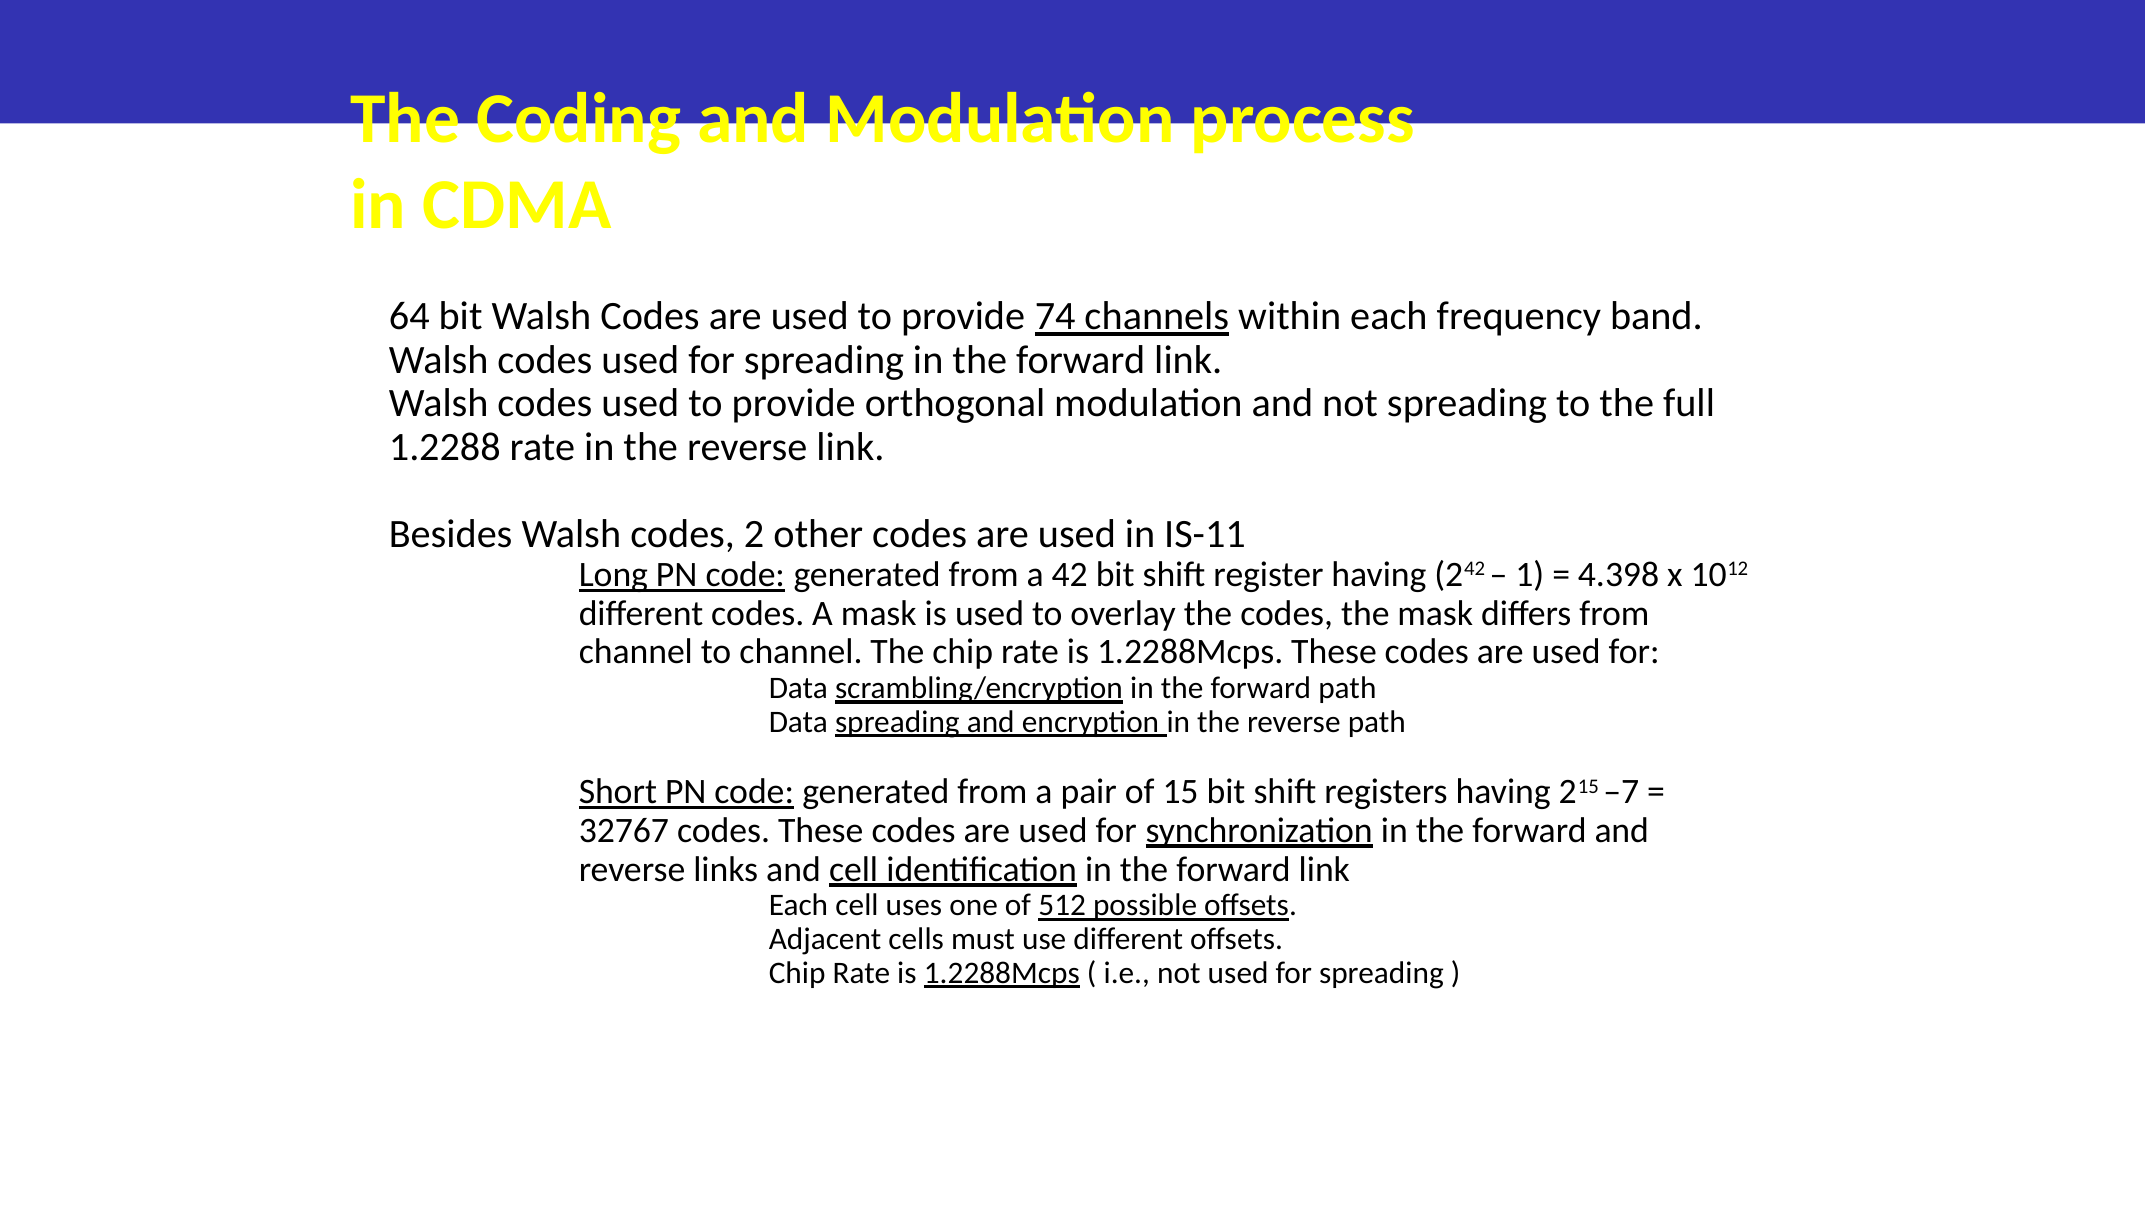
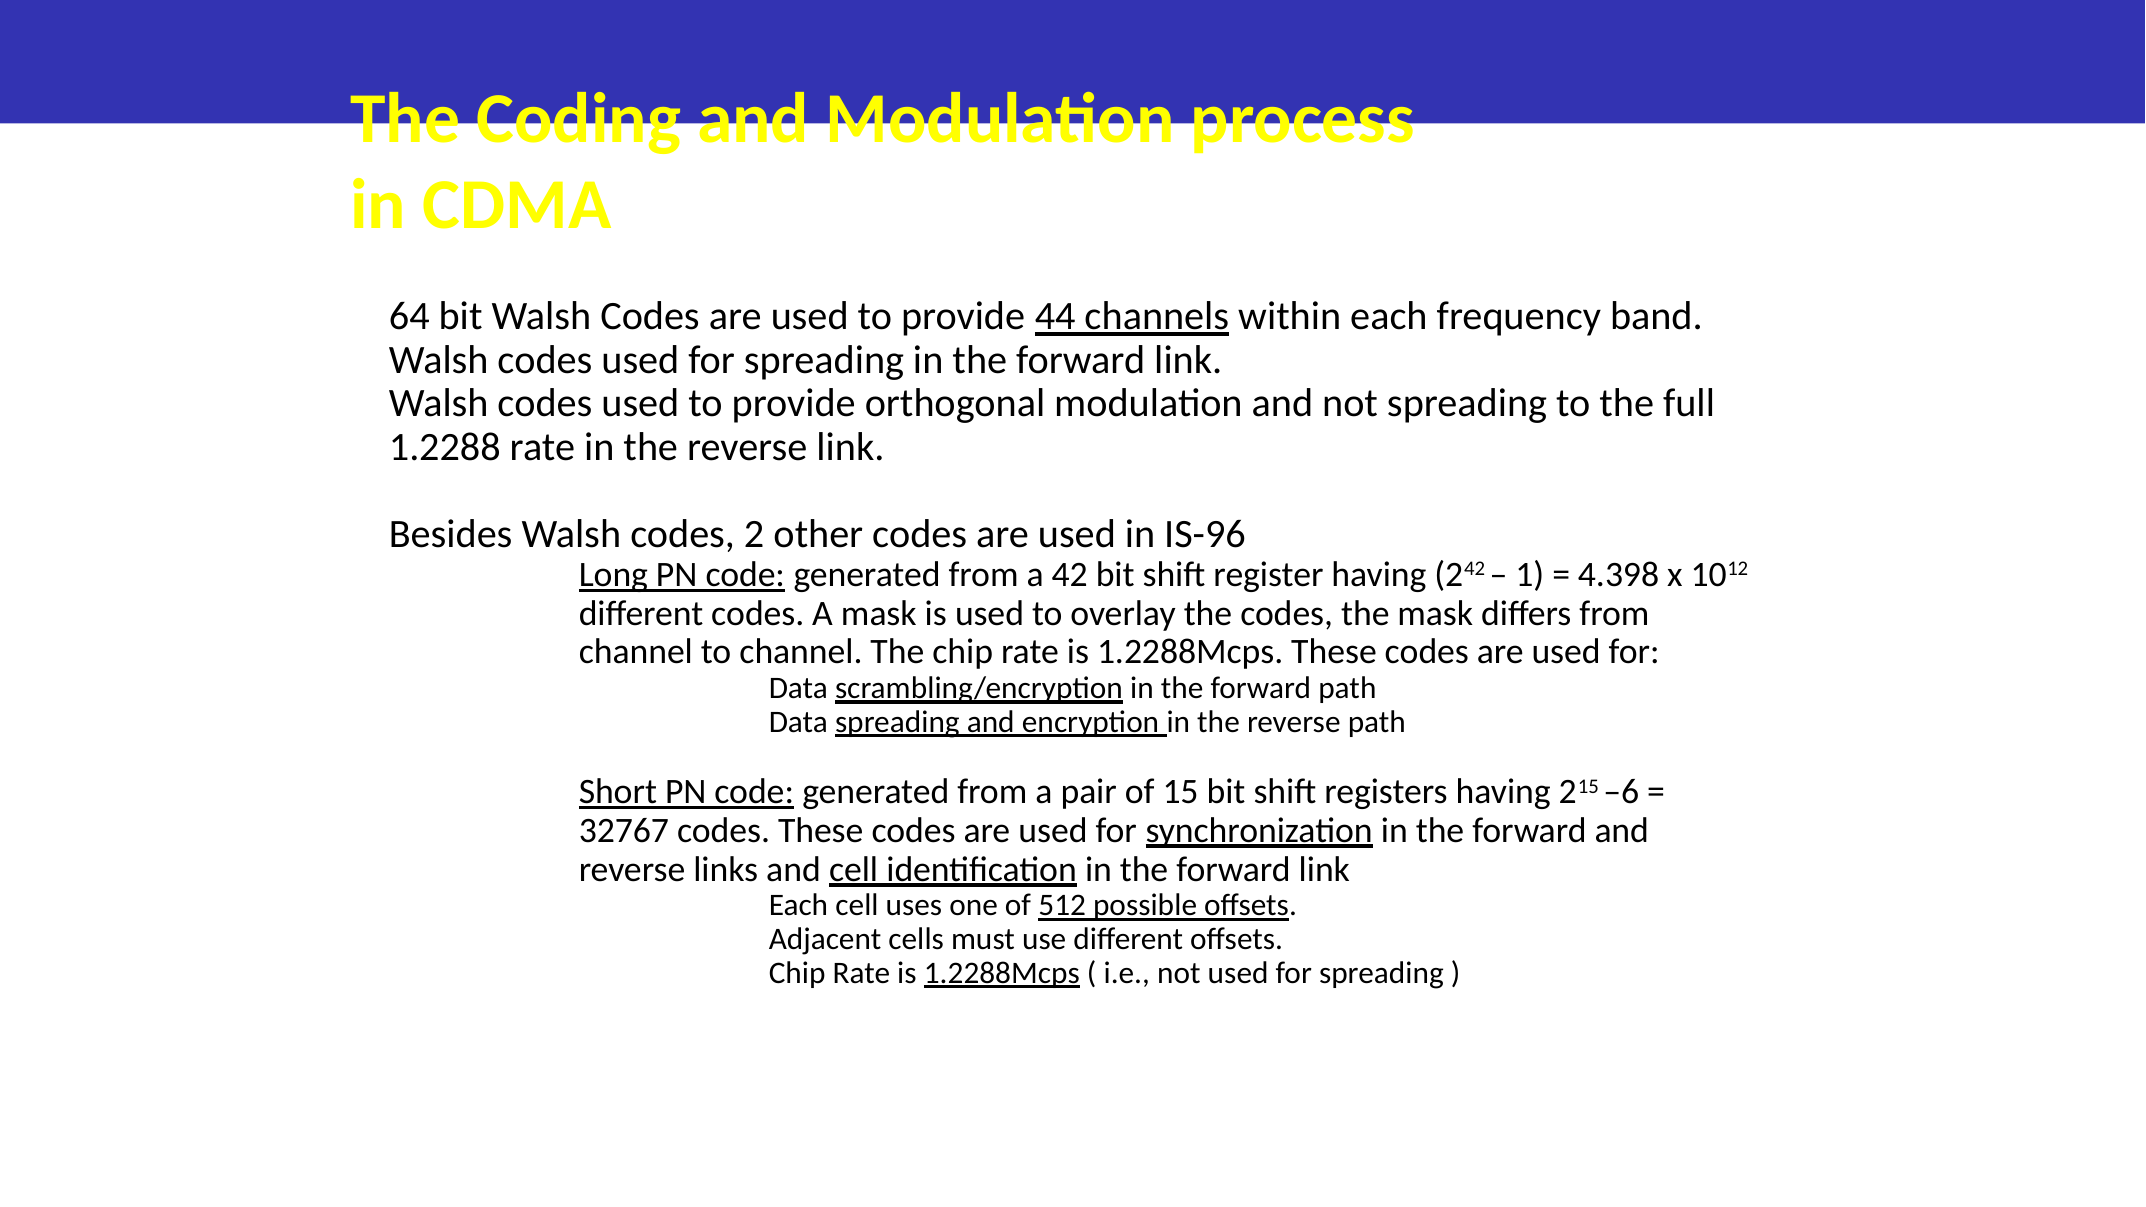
74: 74 -> 44
IS-11: IS-11 -> IS-96
–7: –7 -> –6
